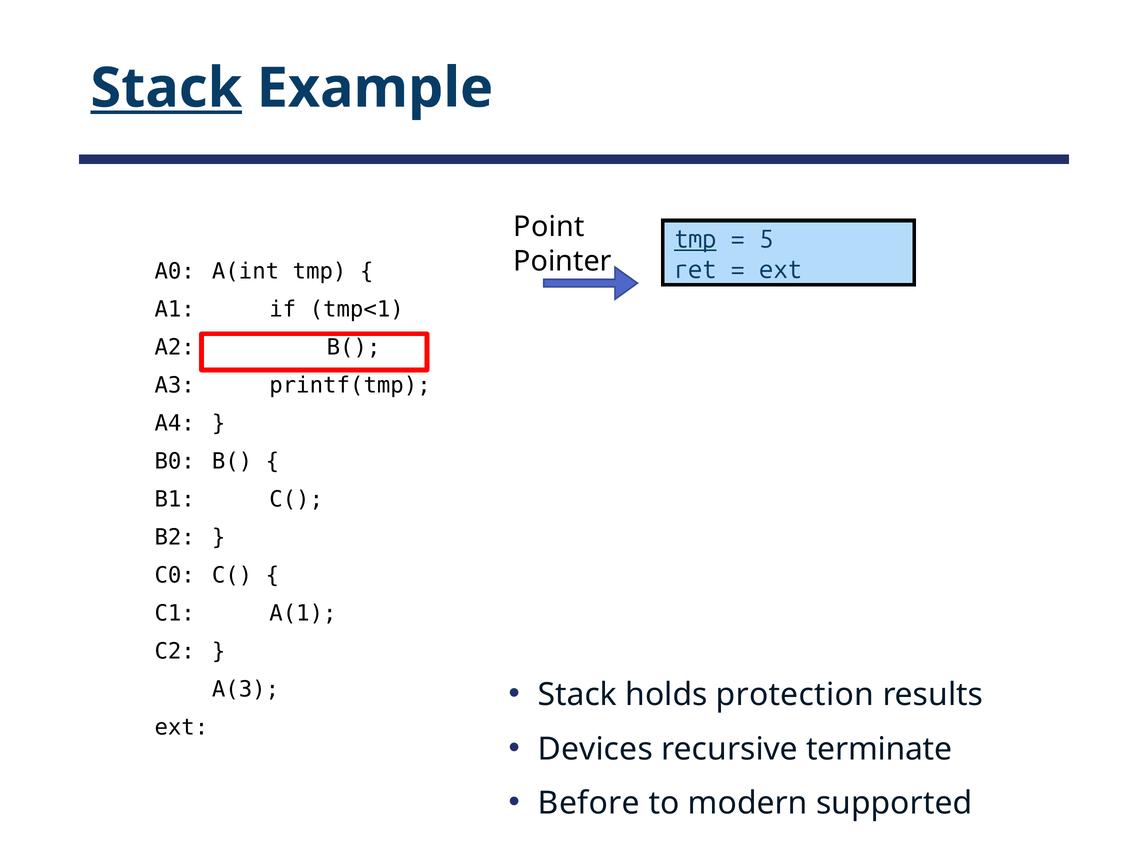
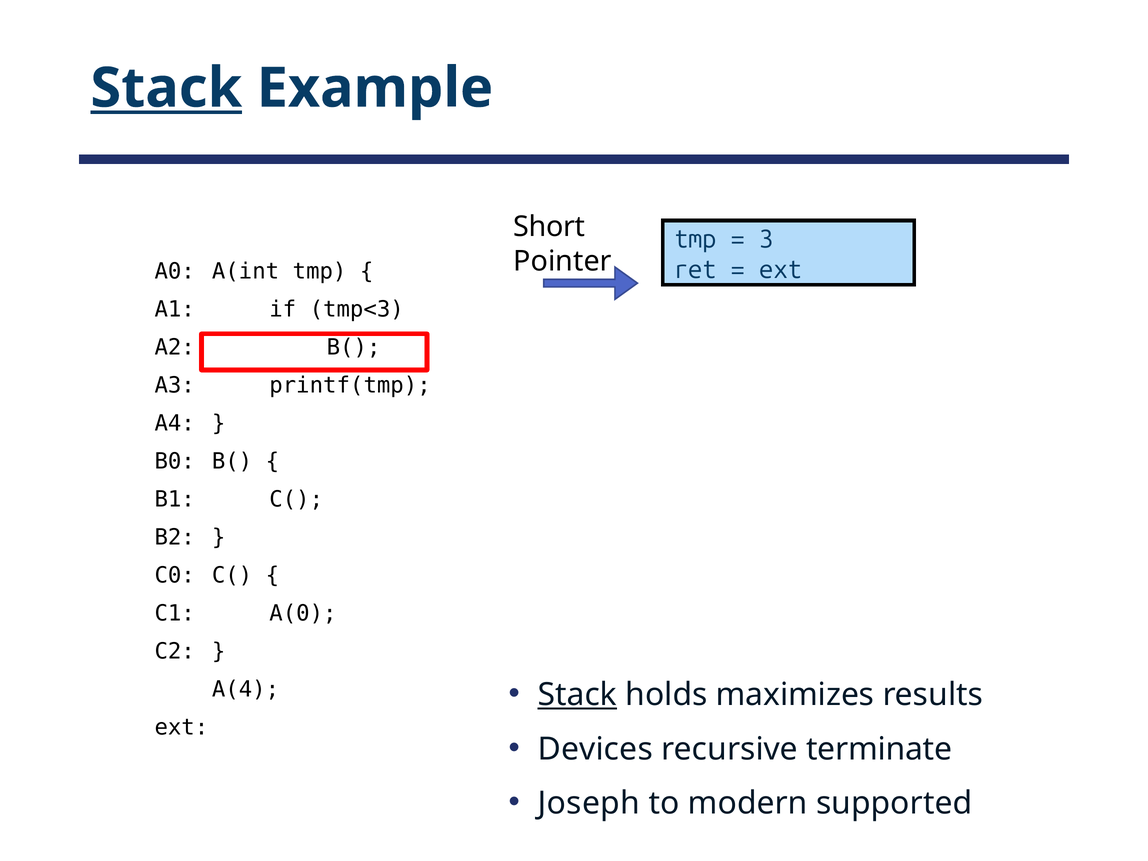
Point: Point -> Short
tmp at (695, 239) underline: present -> none
5: 5 -> 3
tmp<1: tmp<1 -> tmp<3
A(1: A(1 -> A(0
Stack at (577, 695) underline: none -> present
protection: protection -> maximizes
A(3: A(3 -> A(4
Before: Before -> Joseph
